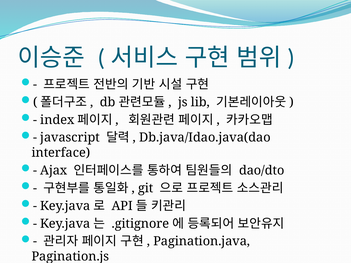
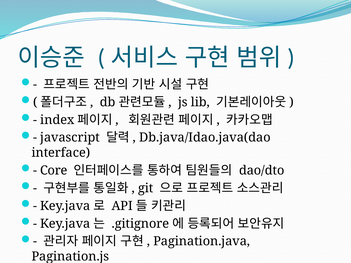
Ajax: Ajax -> Core
